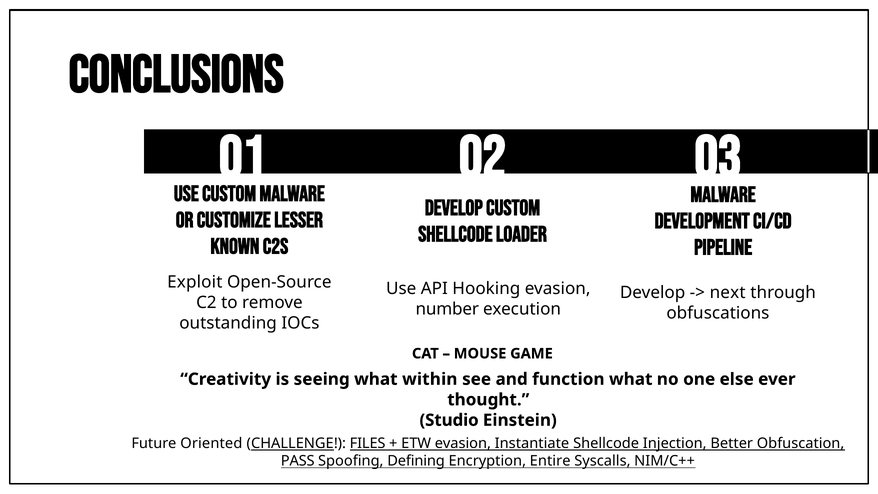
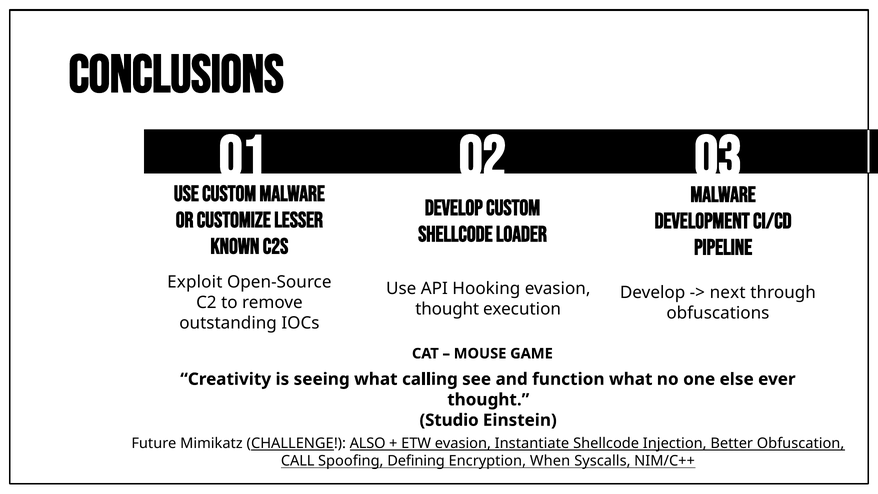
number at (447, 309): number -> thought
within: within -> calling
Oriented: Oriented -> Mimikatz
FILES: FILES -> ALSO
PASS: PASS -> CALL
Entire: Entire -> When
